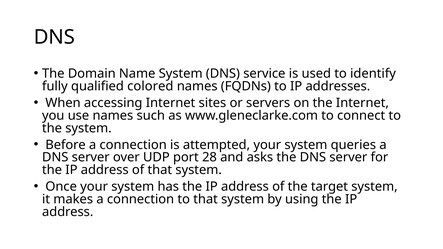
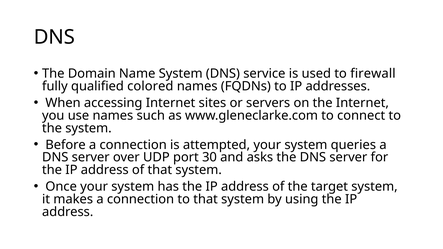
identify: identify -> firewall
28: 28 -> 30
